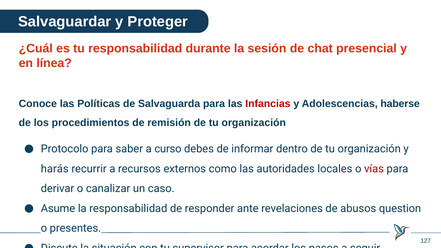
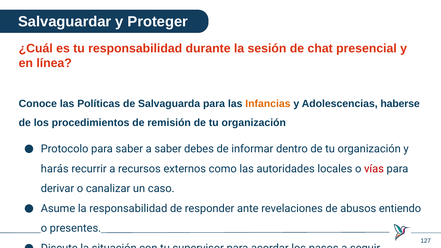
Infancias colour: red -> orange
a curso: curso -> saber
question: question -> entiendo
